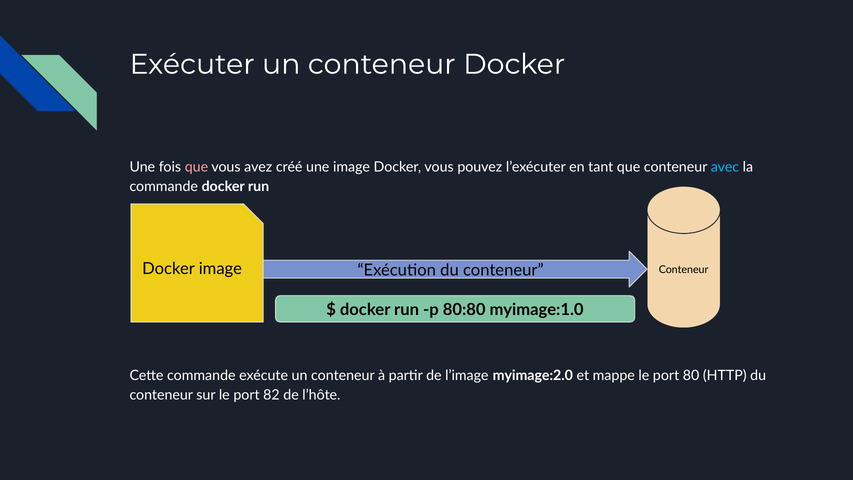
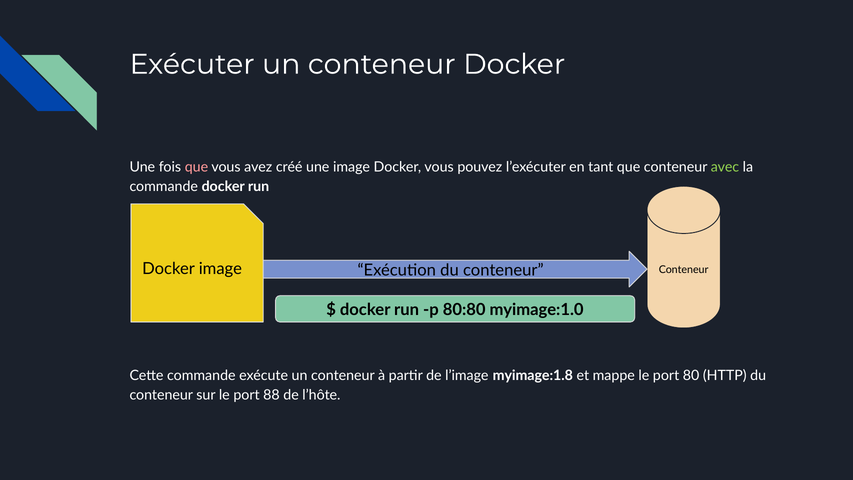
avec colour: light blue -> light green
myimage:2.0: myimage:2.0 -> myimage:1.8
82: 82 -> 88
